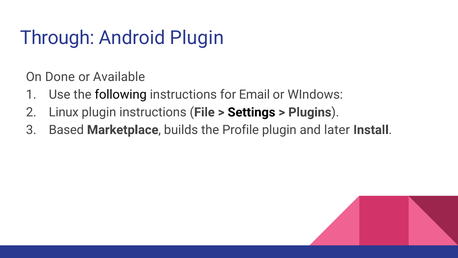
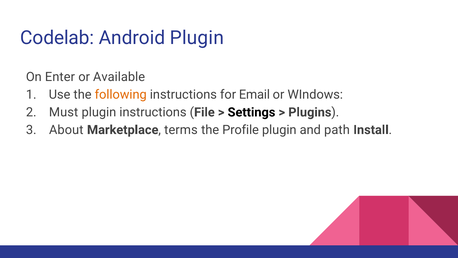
Through: Through -> Codelab
Done: Done -> Enter
following colour: black -> orange
Linux: Linux -> Must
Based: Based -> About
builds: builds -> terms
later: later -> path
